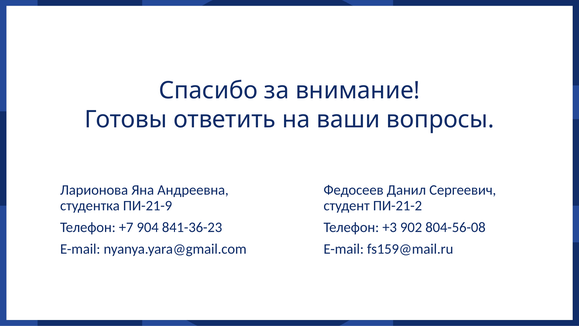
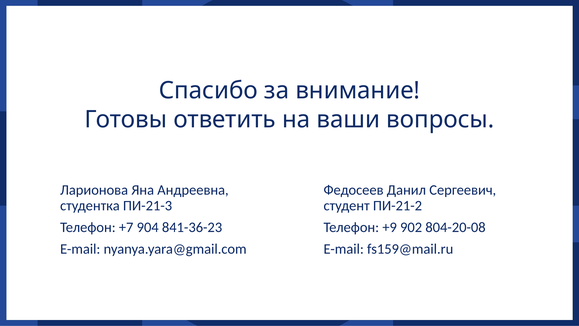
ПИ-21-9: ПИ-21-9 -> ПИ-21-3
+3: +3 -> +9
804-56-08: 804-56-08 -> 804-20-08
